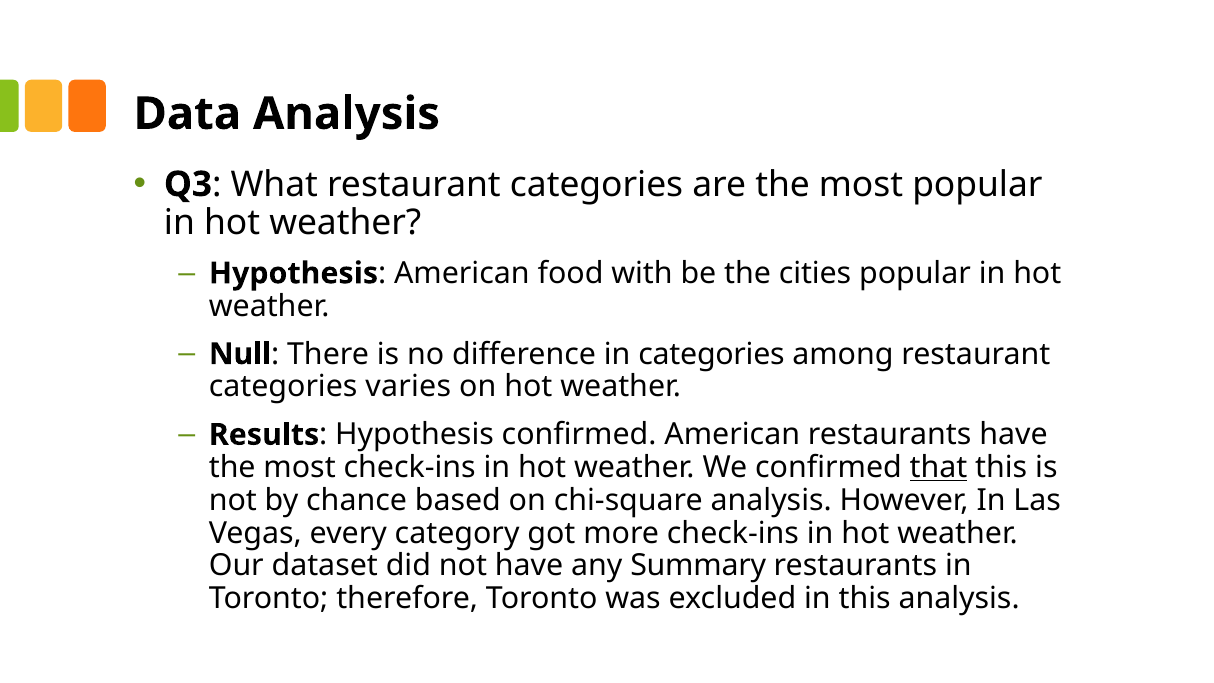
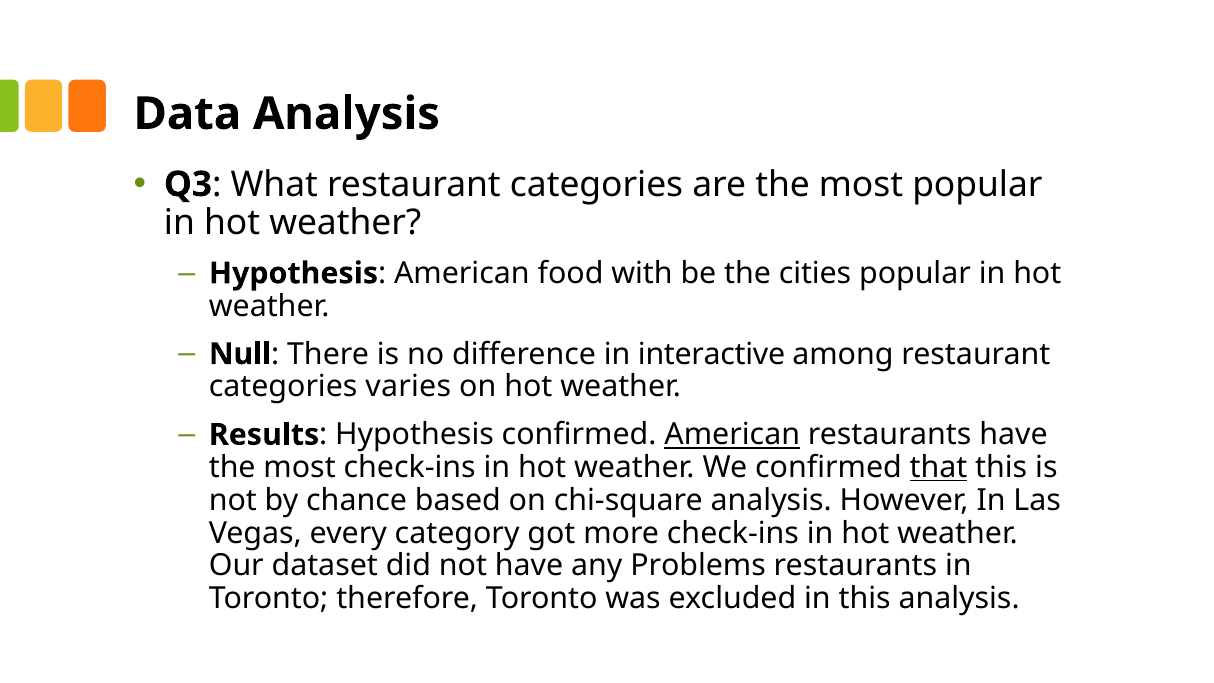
in categories: categories -> interactive
American at (732, 435) underline: none -> present
Summary: Summary -> Problems
